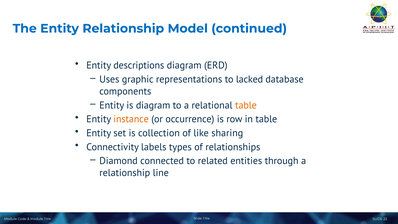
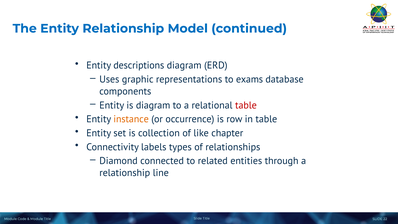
lacked: lacked -> exams
table at (246, 105) colour: orange -> red
sharing: sharing -> chapter
